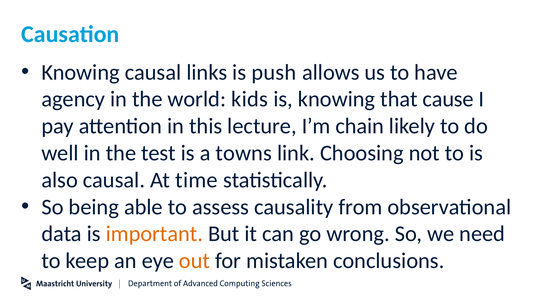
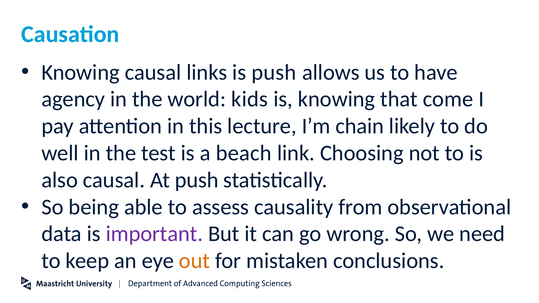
cause: cause -> come
towns: towns -> beach
At time: time -> push
important colour: orange -> purple
